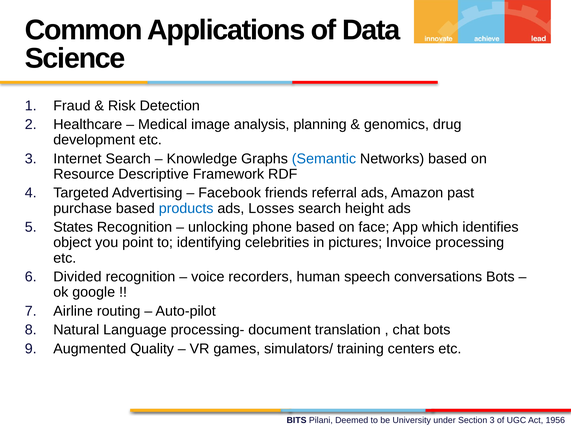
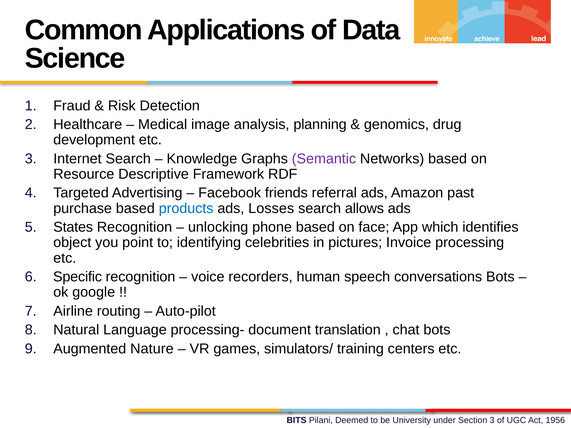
Semantic colour: blue -> purple
height: height -> allows
Divided: Divided -> Specific
Quality: Quality -> Nature
